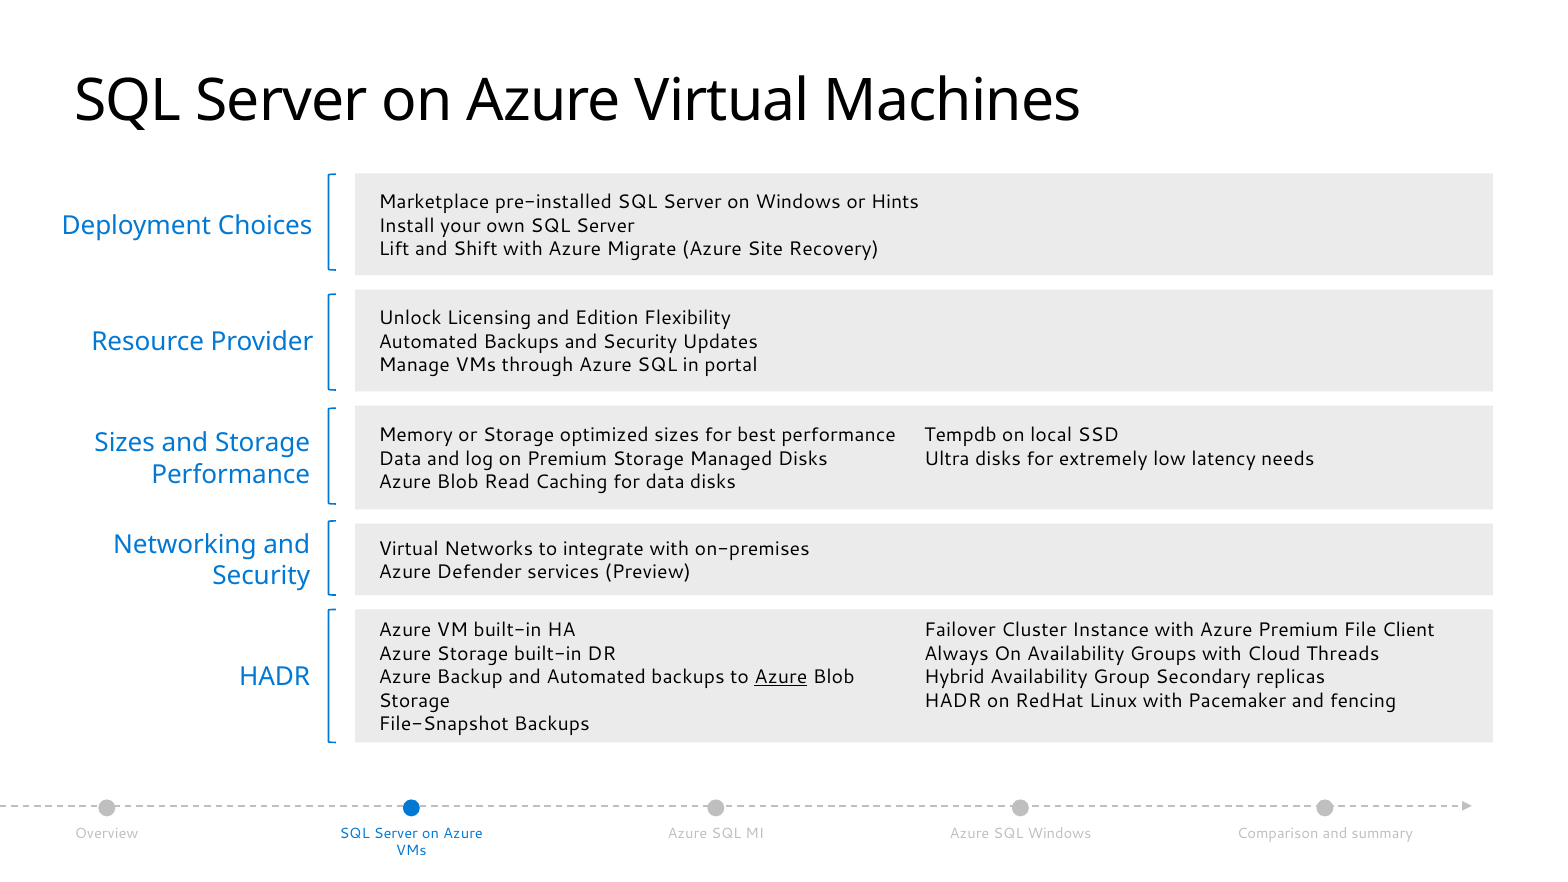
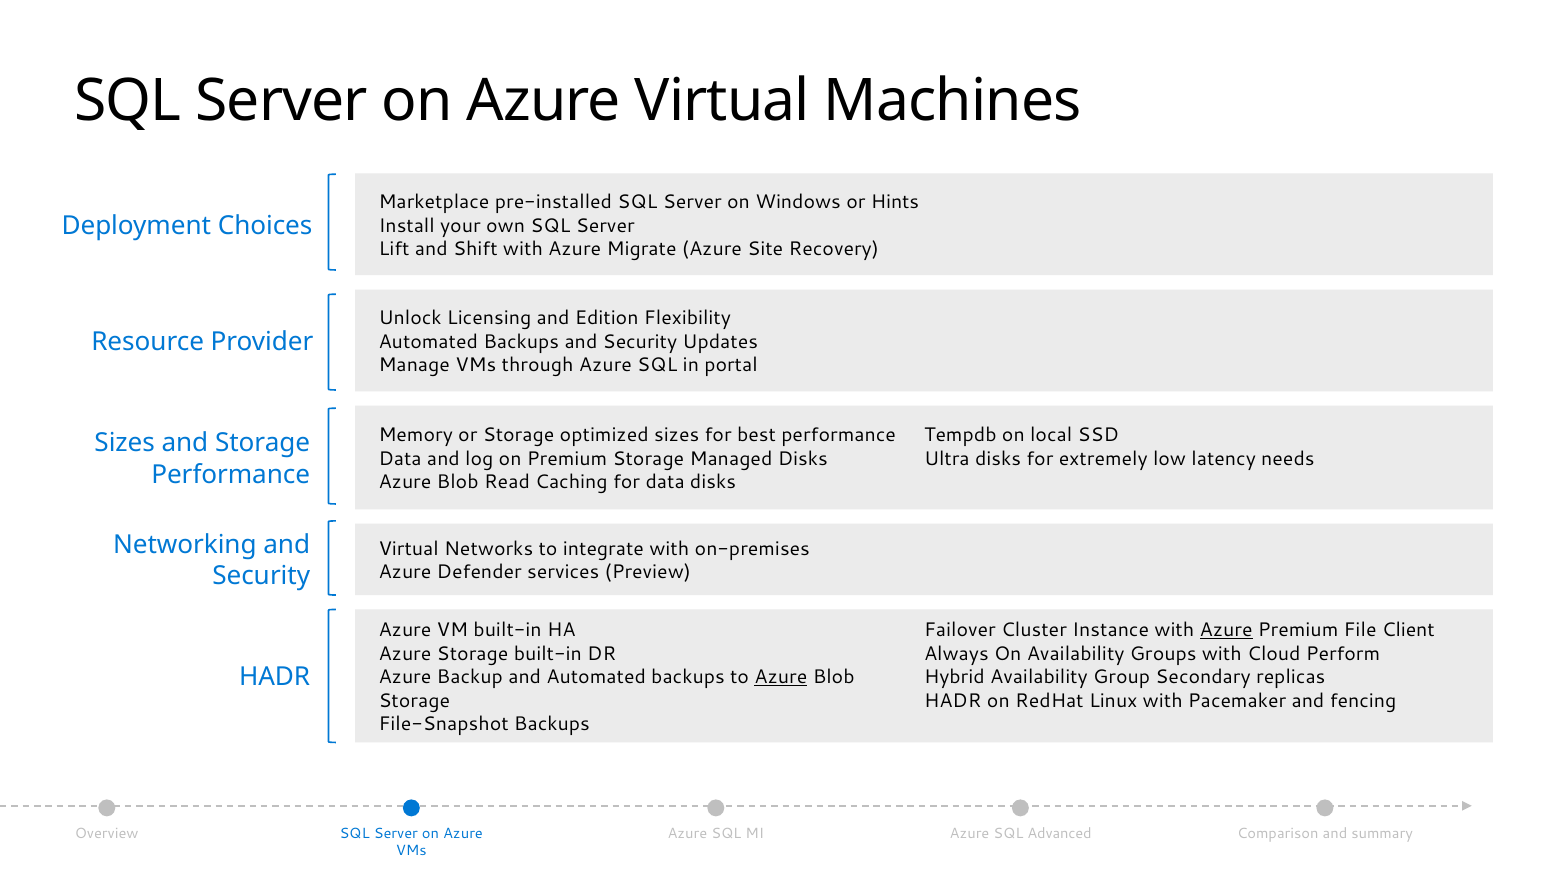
Azure at (1226, 630) underline: none -> present
Threads: Threads -> Perform
SQL Windows: Windows -> Advanced
